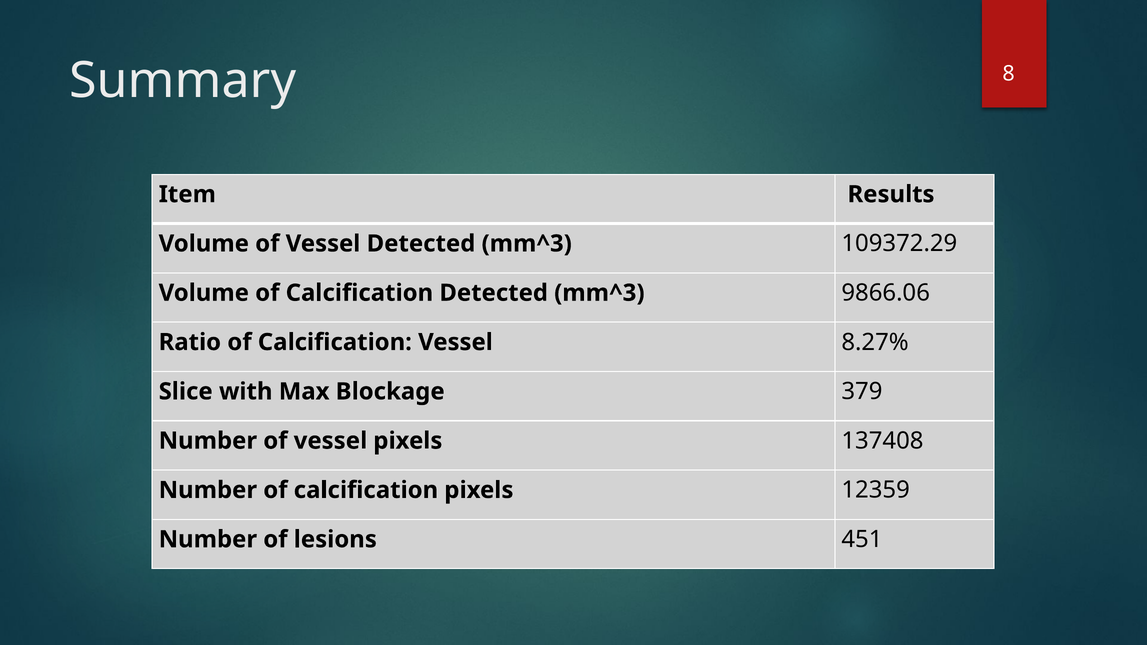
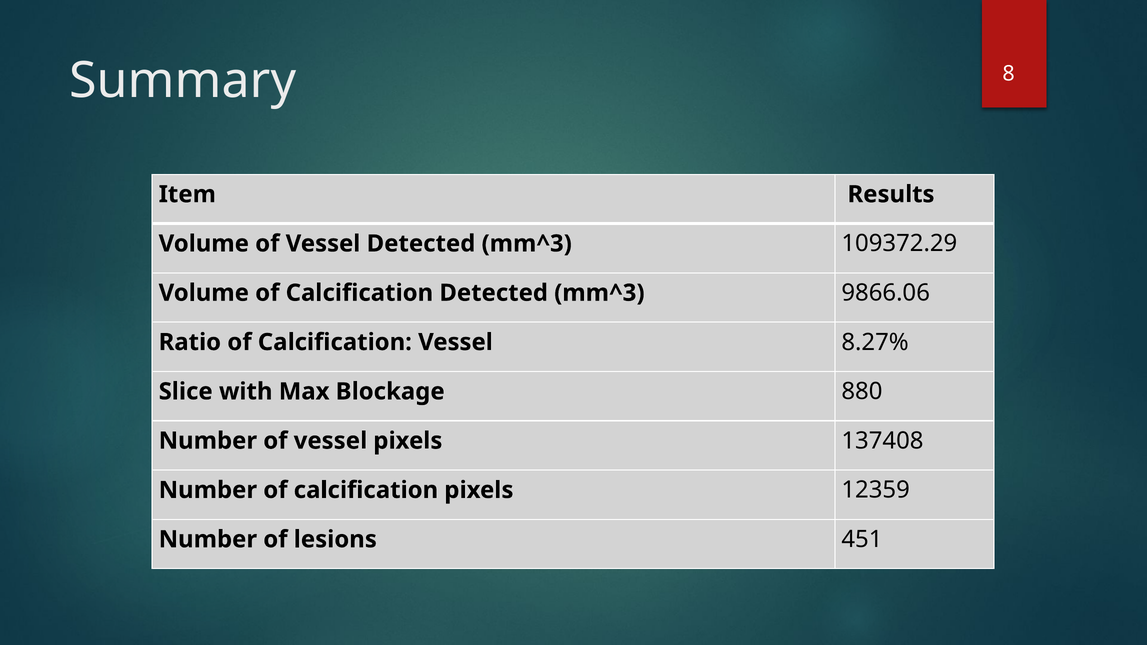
379: 379 -> 880
